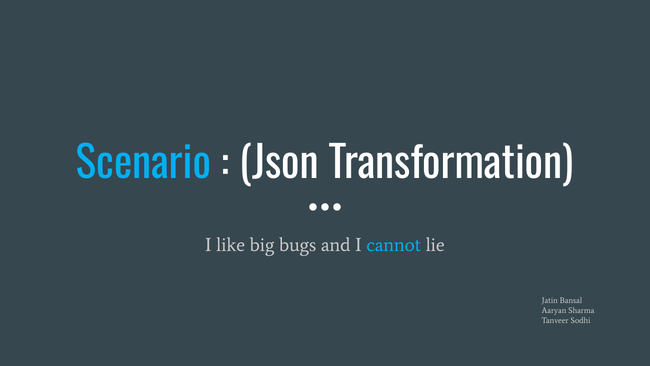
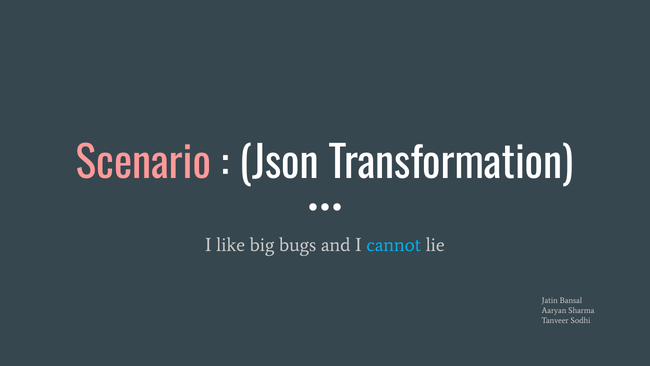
Scenario colour: light blue -> pink
